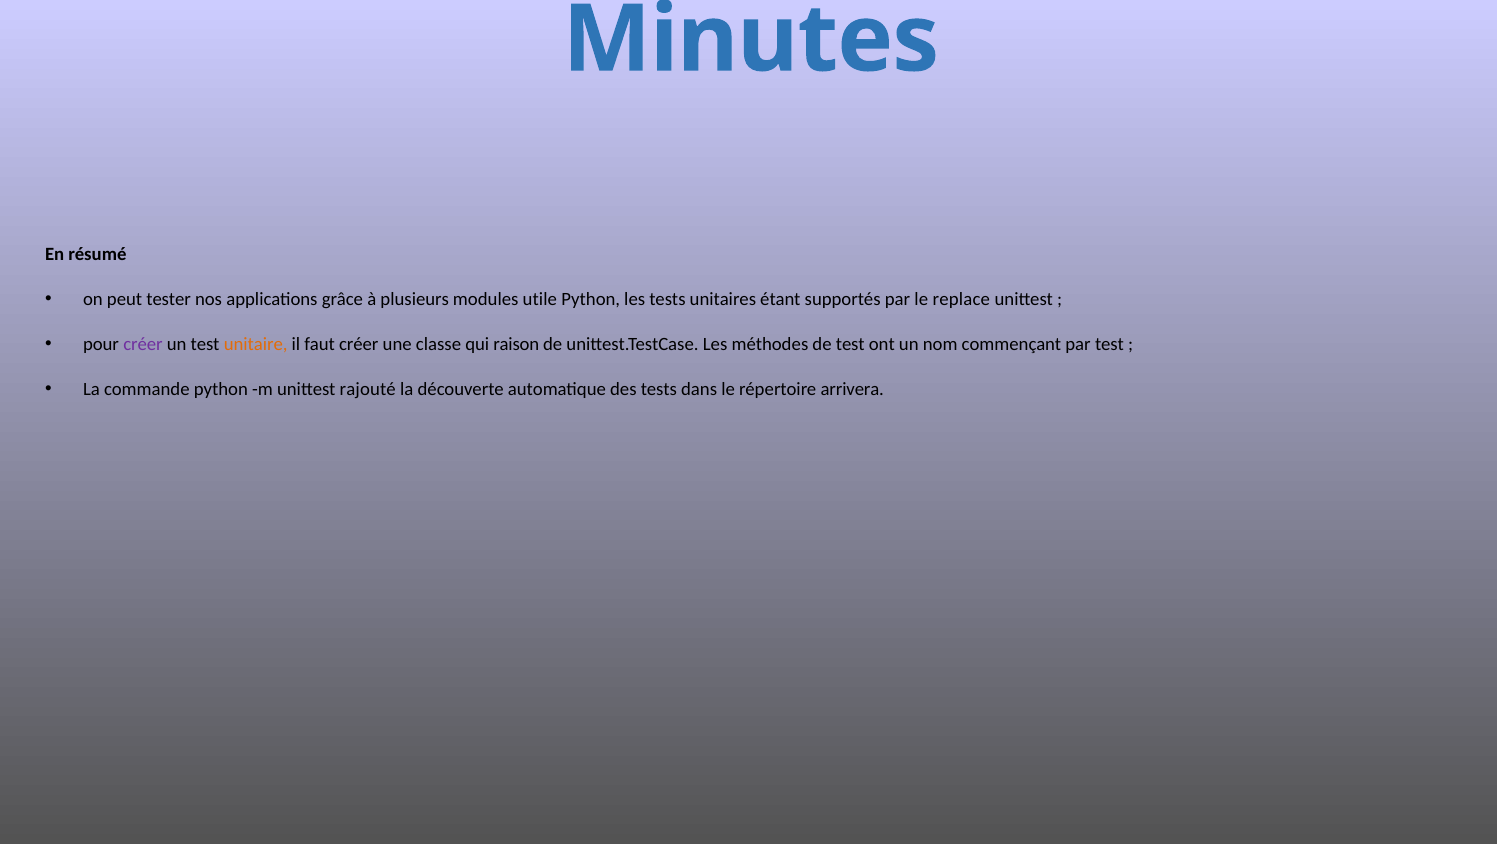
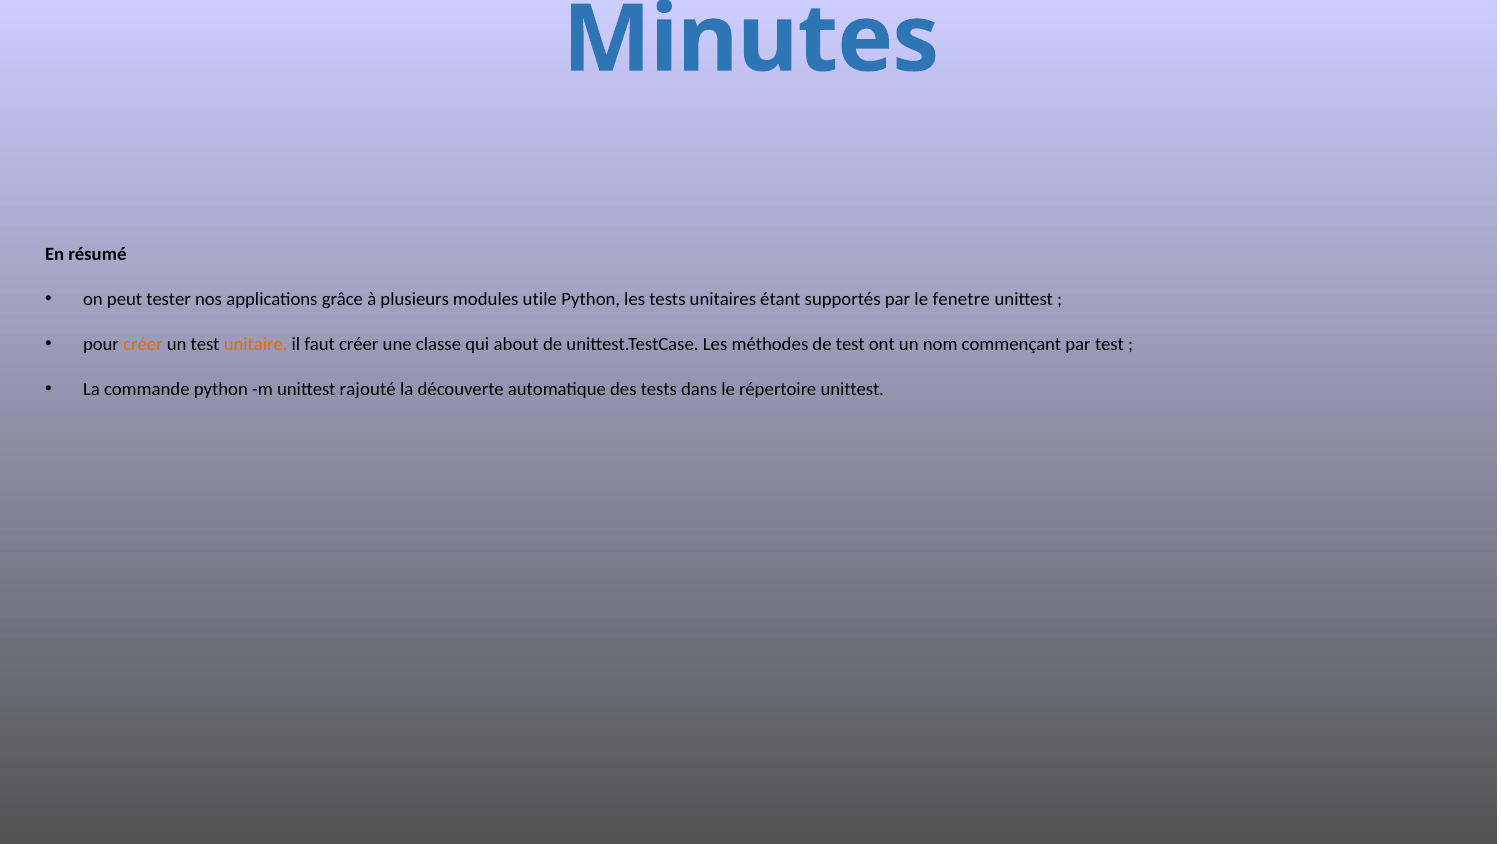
replace: replace -> fenetre
créer at (143, 344) colour: purple -> orange
raison: raison -> about
répertoire arrivera: arrivera -> unittest
